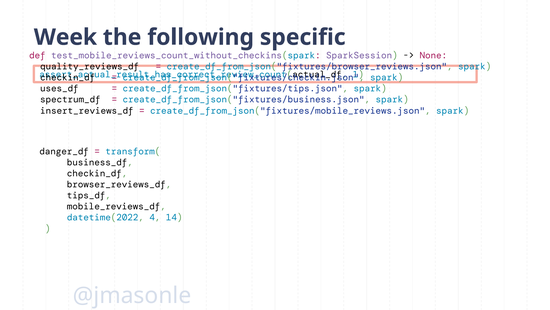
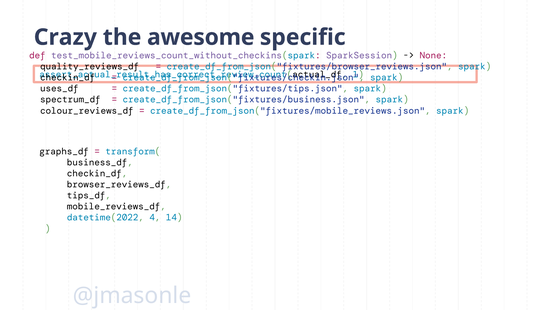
Week: Week -> Crazy
following: following -> awesome
insert_reviews_df: insert_reviews_df -> colour_reviews_df
danger_df: danger_df -> graphs_df
